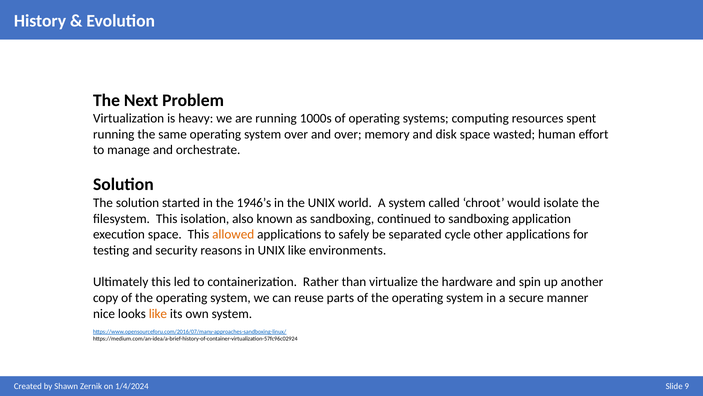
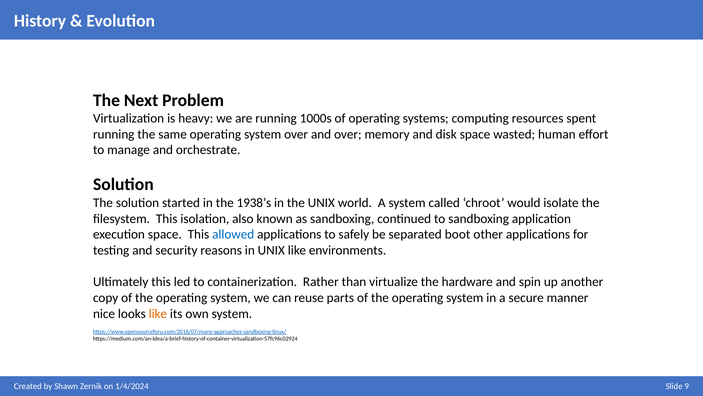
1946’s: 1946’s -> 1938’s
allowed colour: orange -> blue
cycle: cycle -> boot
